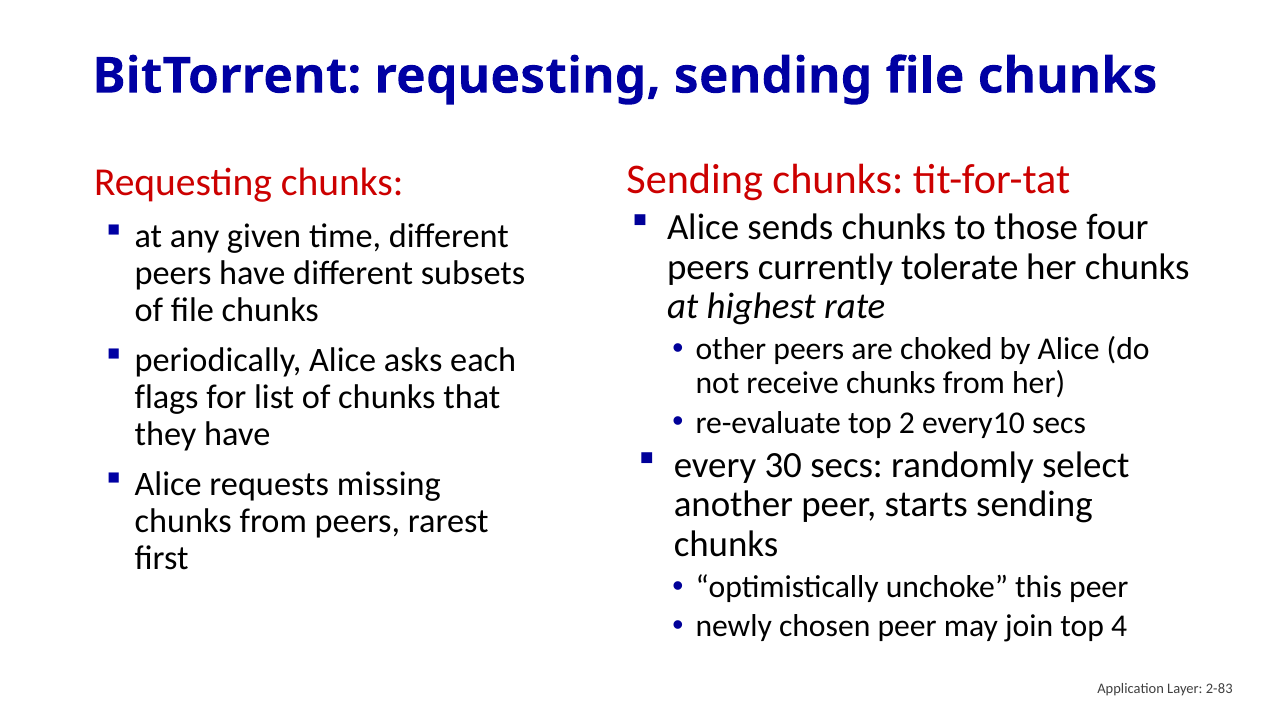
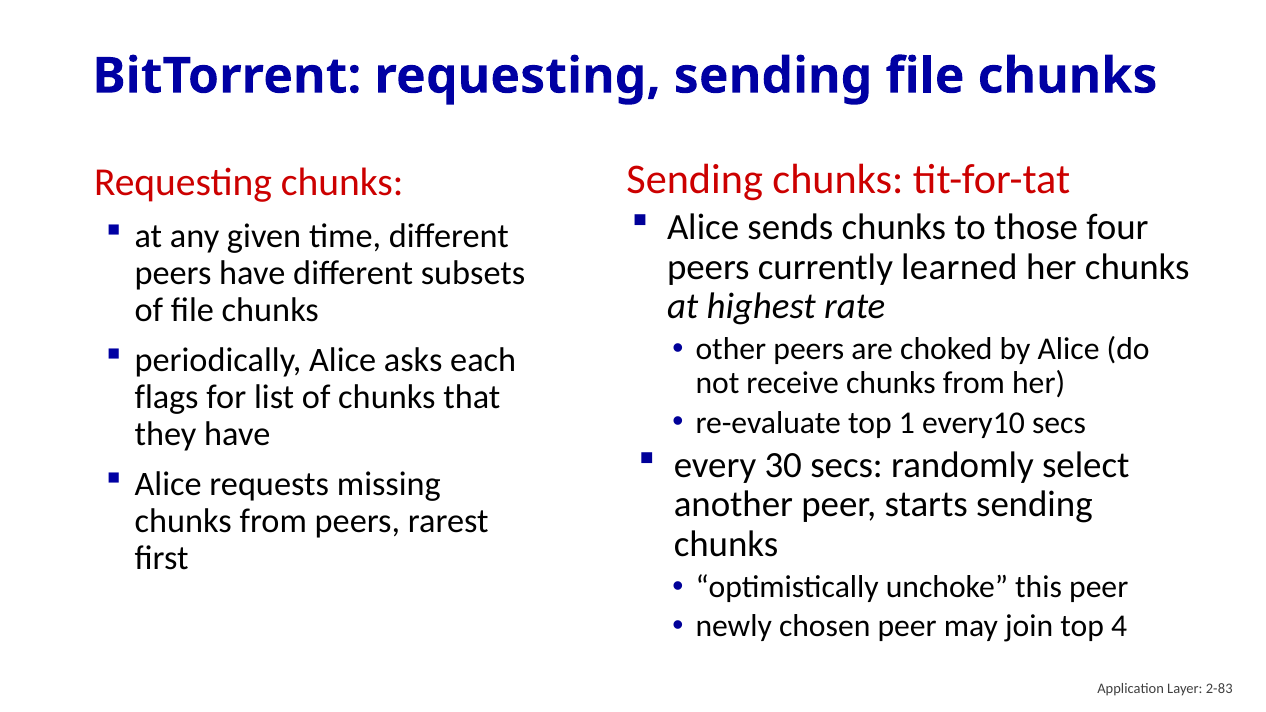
tolerate: tolerate -> learned
2: 2 -> 1
